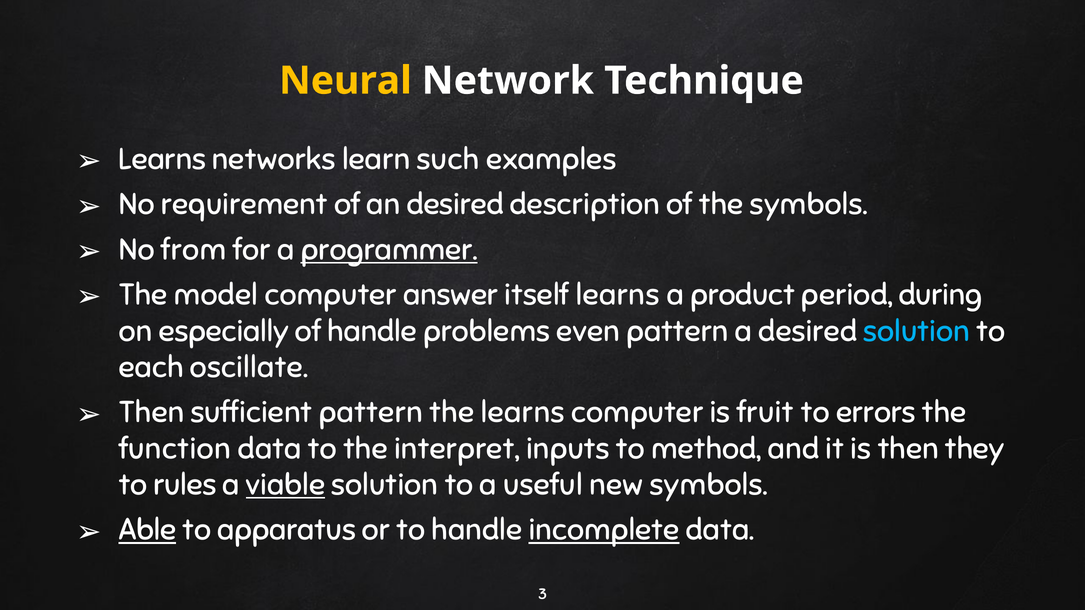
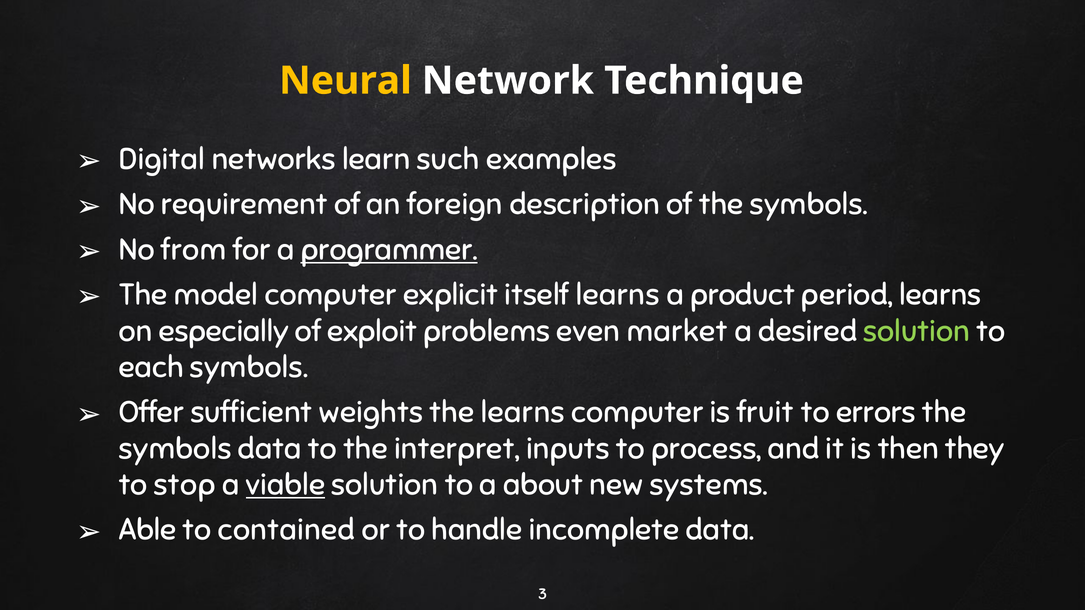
Learns at (162, 159): Learns -> Digital
an desired: desired -> foreign
answer: answer -> explicit
period during: during -> learns
of handle: handle -> exploit
even pattern: pattern -> market
solution at (917, 331) colour: light blue -> light green
each oscillate: oscillate -> symbols
Then at (152, 413): Then -> Offer
sufficient pattern: pattern -> weights
function at (175, 449): function -> symbols
method: method -> process
rules: rules -> stop
useful: useful -> about
new symbols: symbols -> systems
Able underline: present -> none
apparatus: apparatus -> contained
incomplete underline: present -> none
